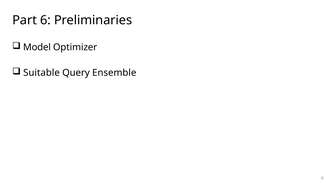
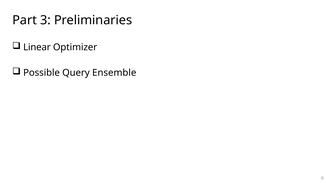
Part 6: 6 -> 3
Model: Model -> Linear
Suitable: Suitable -> Possible
